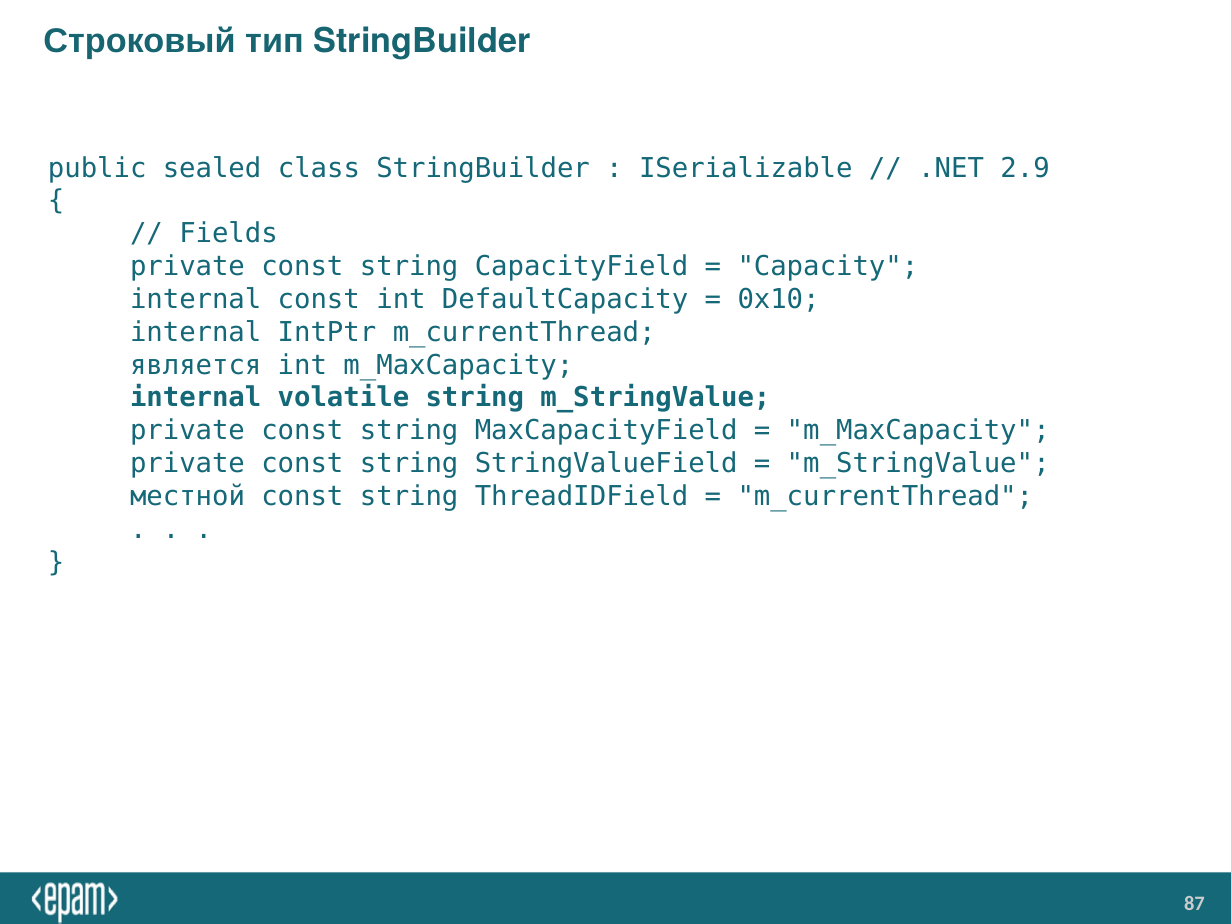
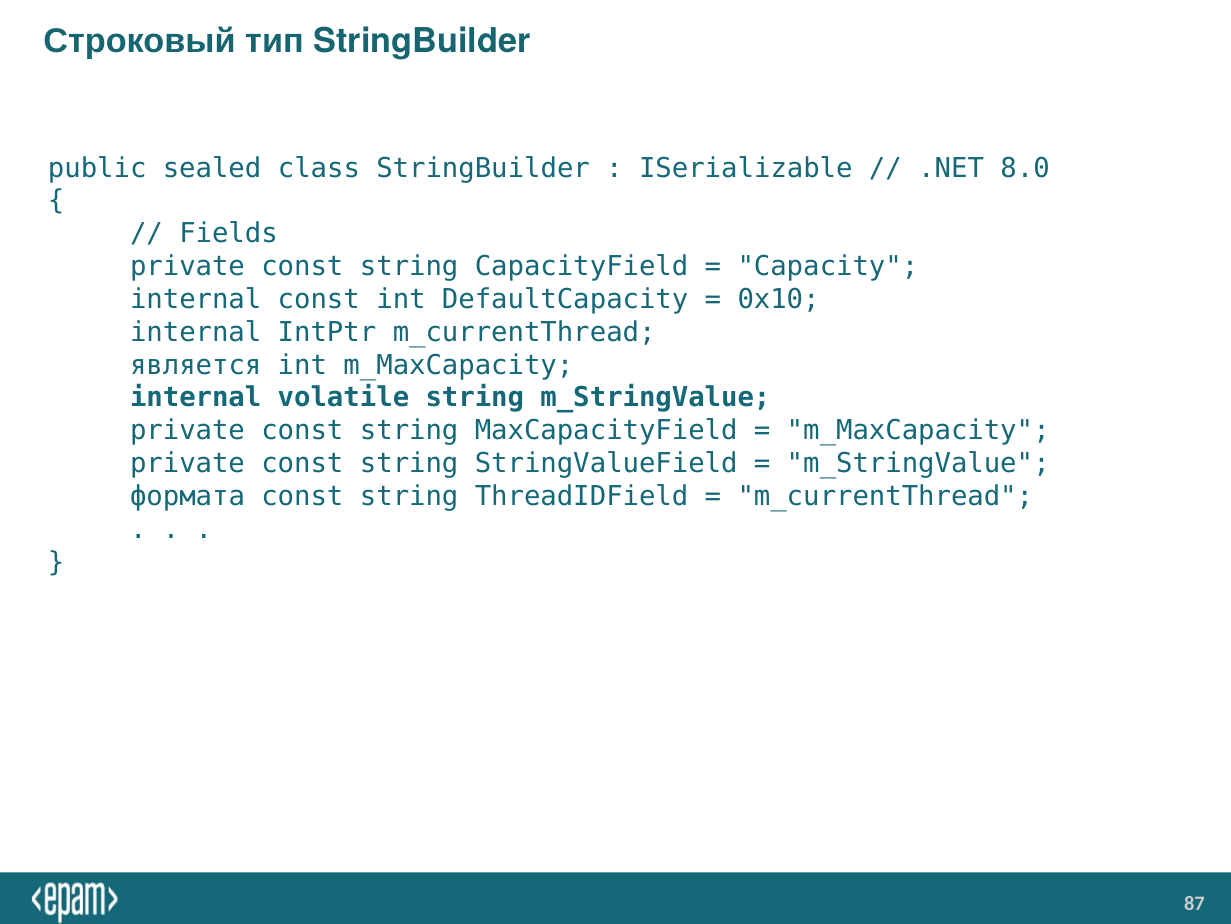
2.9: 2.9 -> 8.0
местной: местной -> формата
